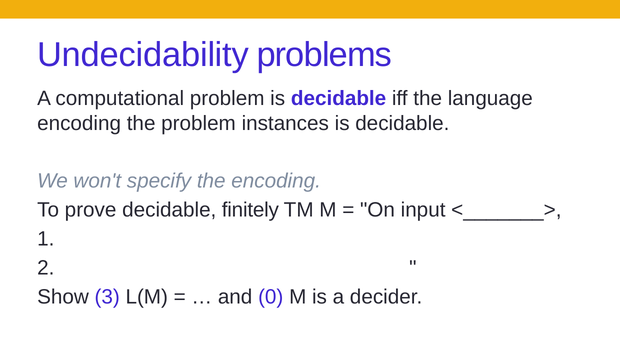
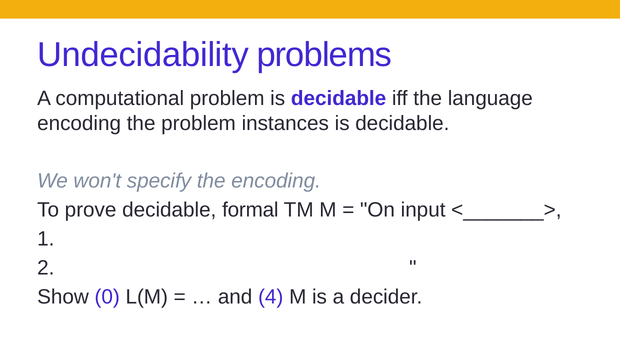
finitely: finitely -> formal
3: 3 -> 0
0: 0 -> 4
